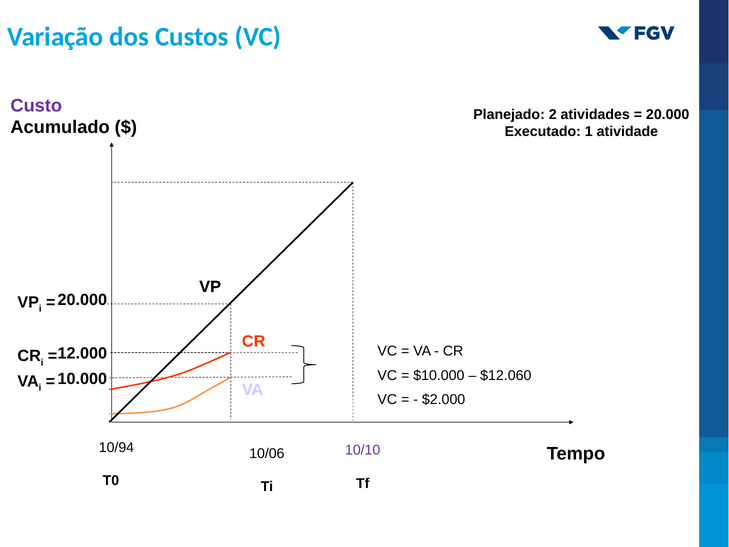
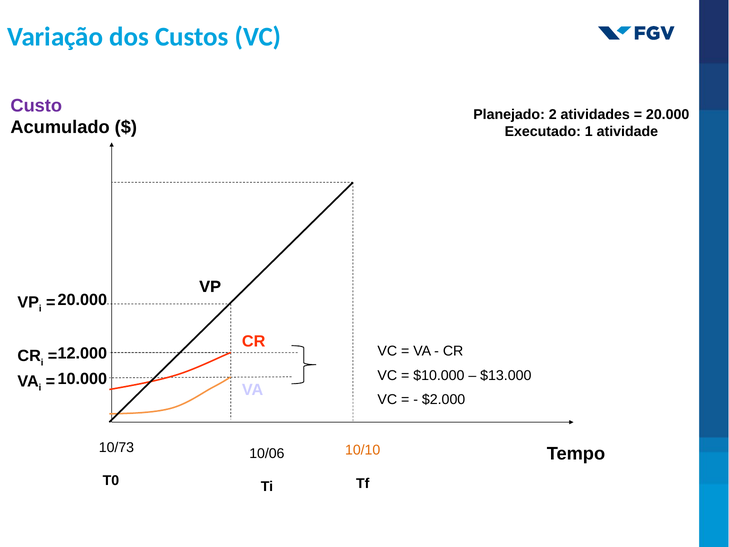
$12.060: $12.060 -> $13.000
10/94: 10/94 -> 10/73
10/10 colour: purple -> orange
